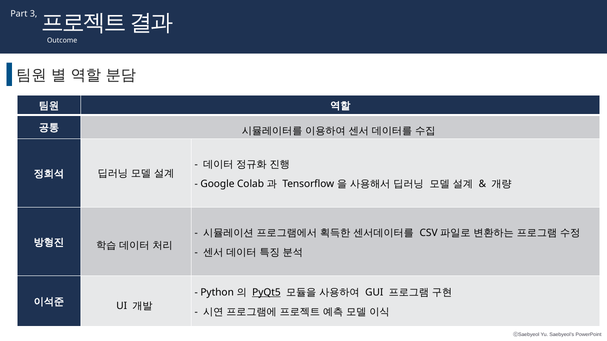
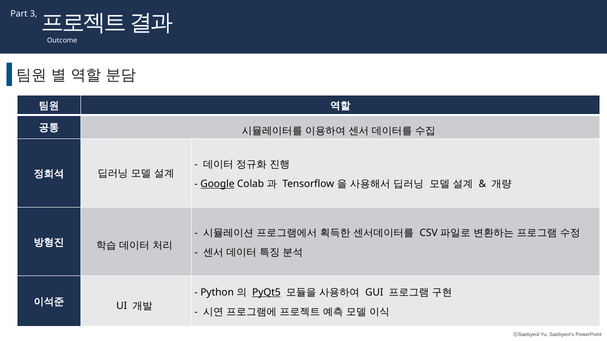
Google underline: none -> present
